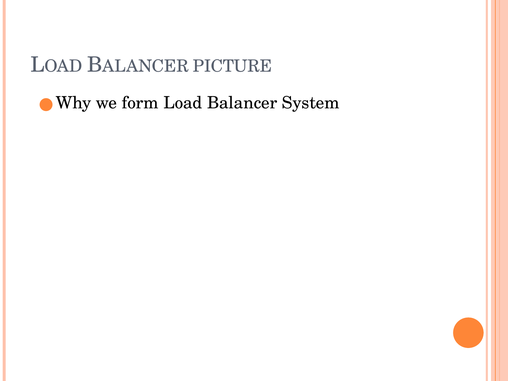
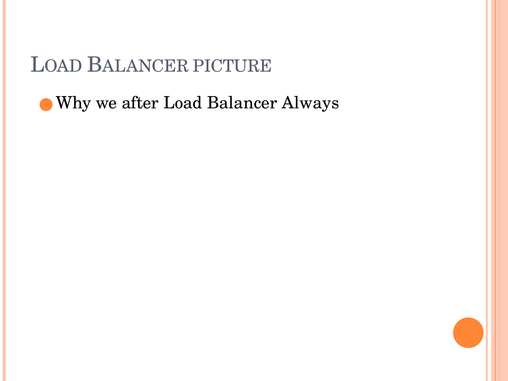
form: form -> after
System: System -> Always
